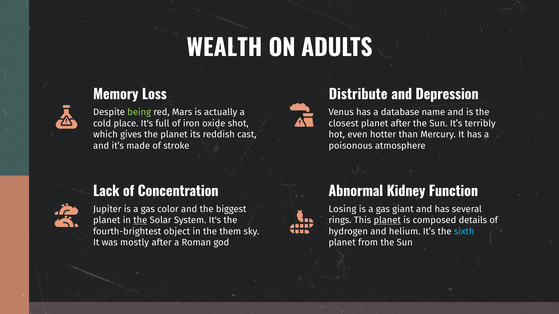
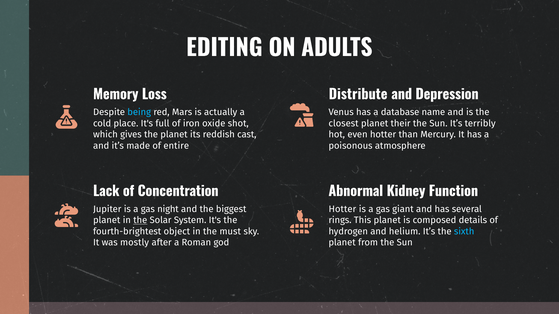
WEALTH: WEALTH -> EDITING
being colour: light green -> light blue
planet after: after -> their
stroke: stroke -> entire
color: color -> night
Losing at (342, 209): Losing -> Hotter
planet at (387, 221) underline: present -> none
them: them -> must
